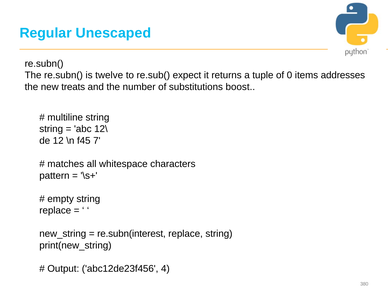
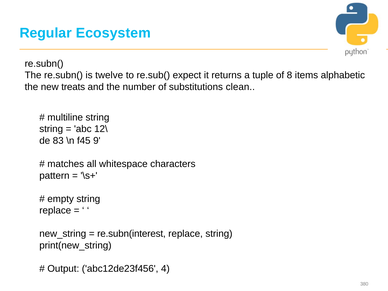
Unescaped: Unescaped -> Ecosystem
0: 0 -> 8
addresses: addresses -> alphabetic
boost: boost -> clean
12: 12 -> 83
7: 7 -> 9
